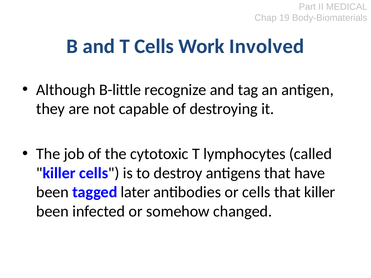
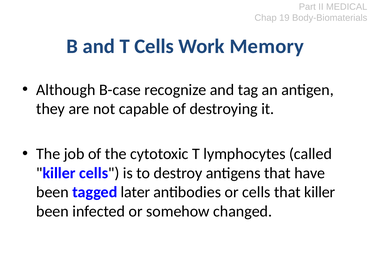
Involved: Involved -> Memory
B-little: B-little -> B-case
